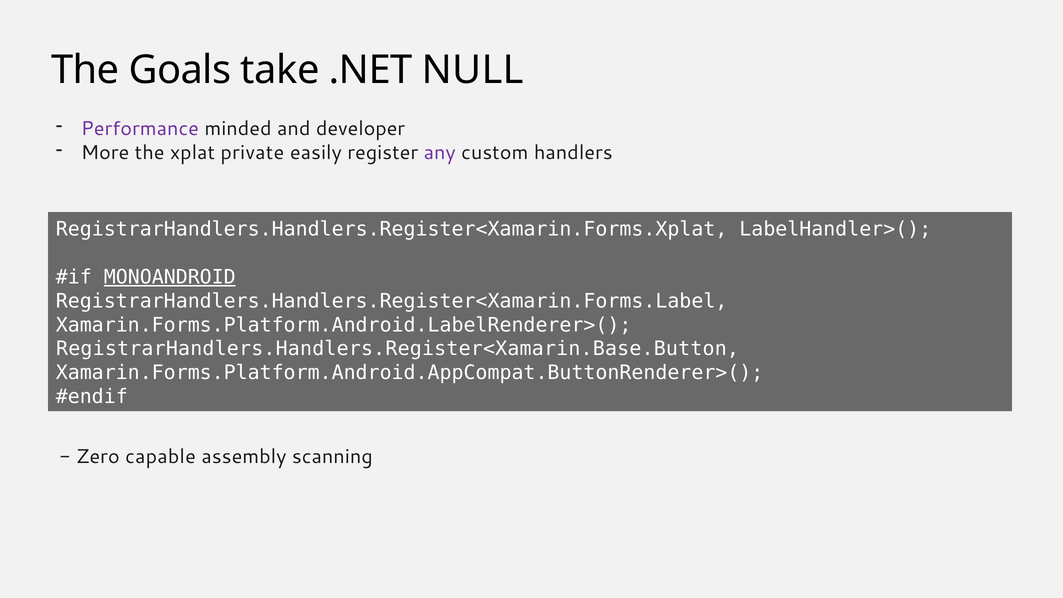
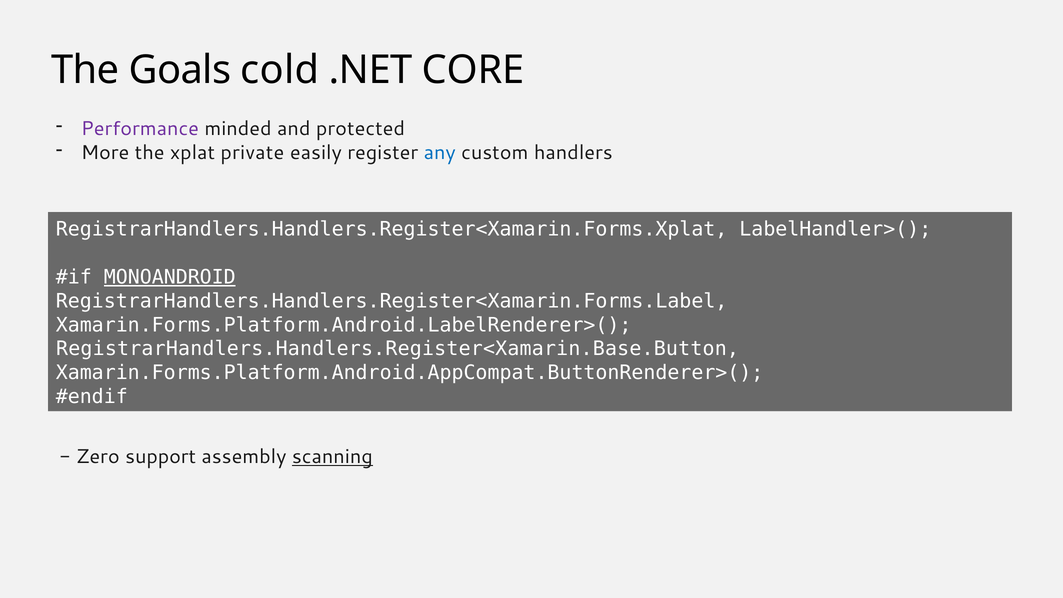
take: take -> cold
NULL: NULL -> CORE
developer: developer -> protected
any colour: purple -> blue
capable: capable -> support
scanning underline: none -> present
